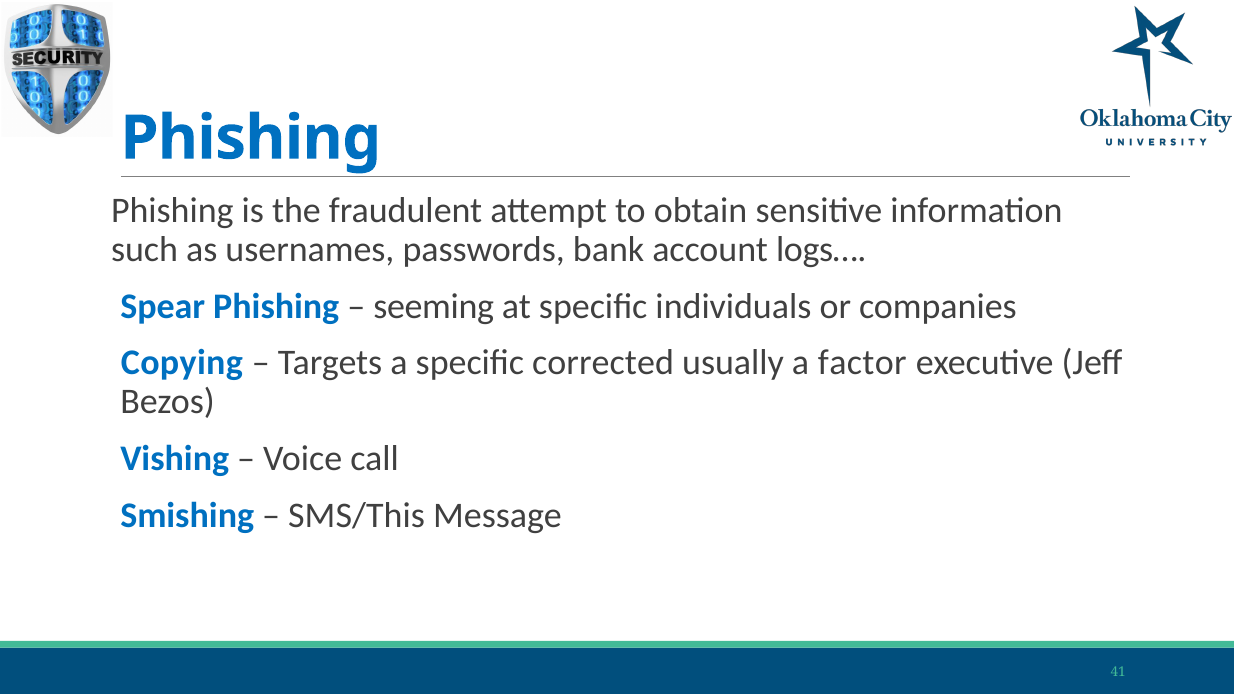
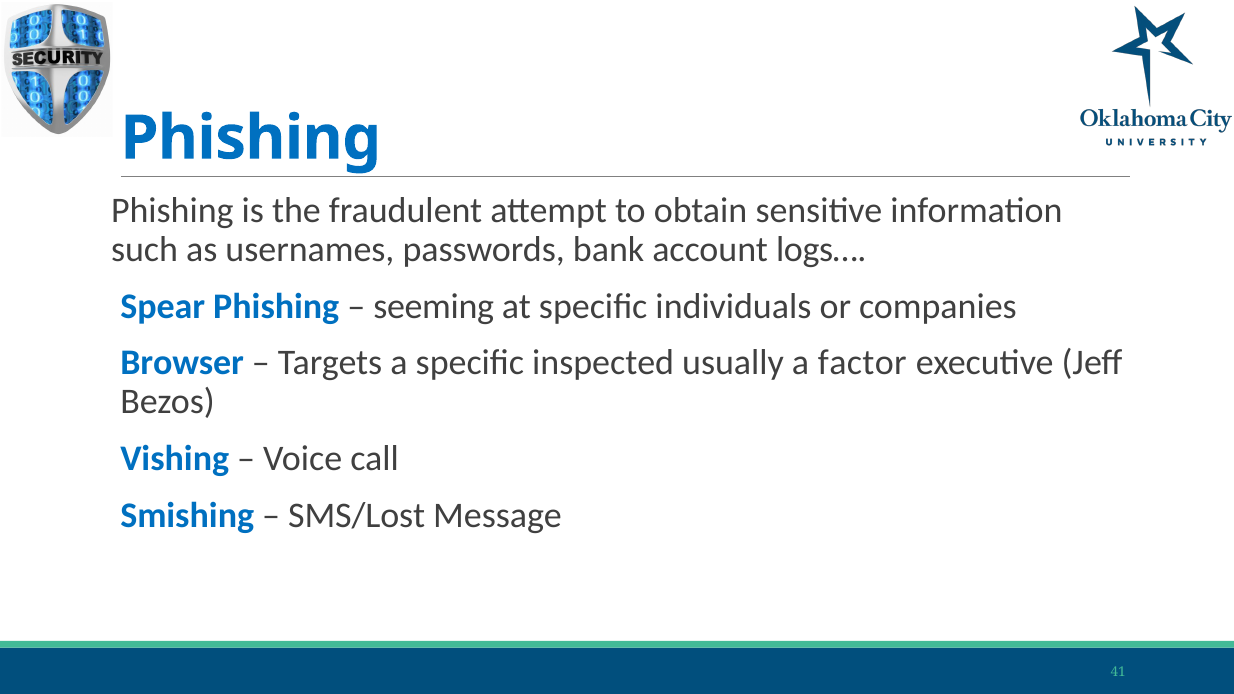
Copying: Copying -> Browser
corrected: corrected -> inspected
SMS/This: SMS/This -> SMS/Lost
